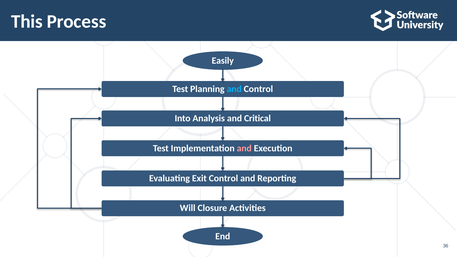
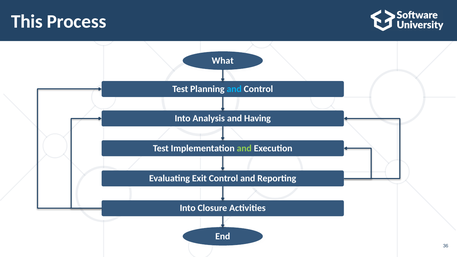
Easily: Easily -> What
Critical: Critical -> Having
and at (244, 148) colour: pink -> light green
Will at (188, 208): Will -> Into
